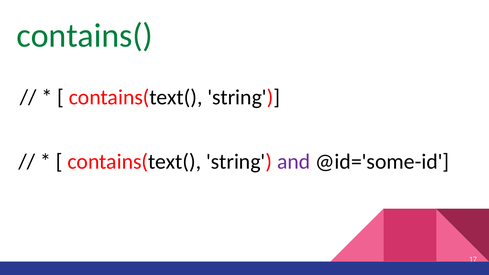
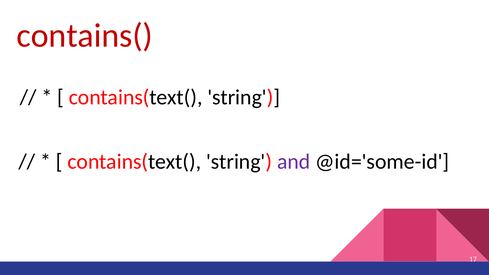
contains( colour: green -> red
